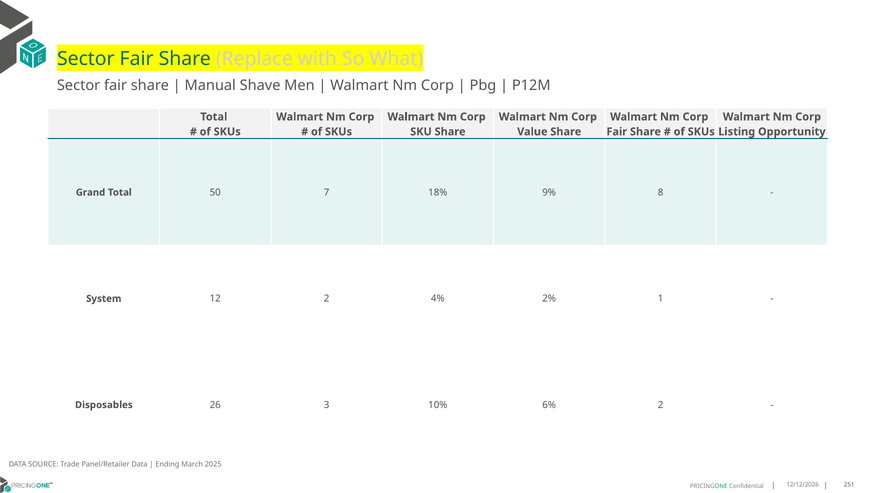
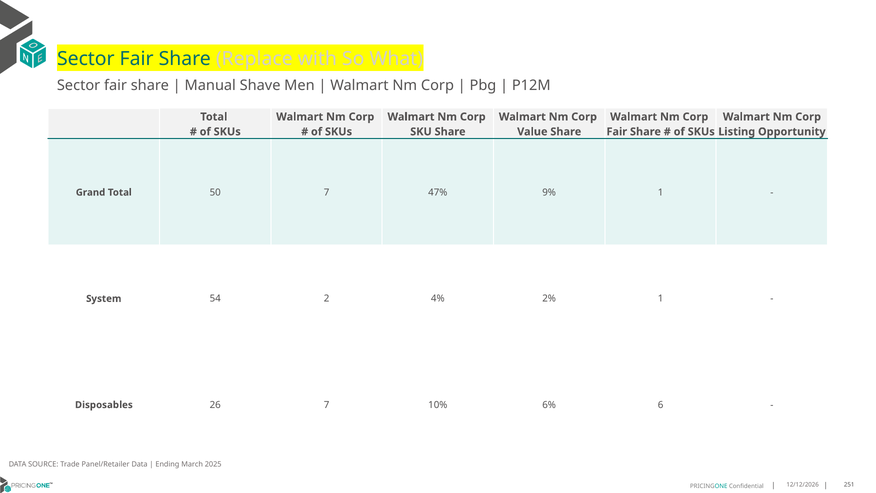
18%: 18% -> 47%
9% 8: 8 -> 1
12: 12 -> 54
26 3: 3 -> 7
6% 2: 2 -> 6
